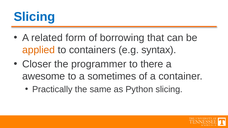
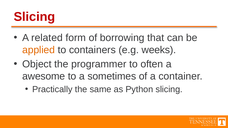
Slicing at (34, 17) colour: blue -> red
syntax: syntax -> weeks
Closer: Closer -> Object
there: there -> often
